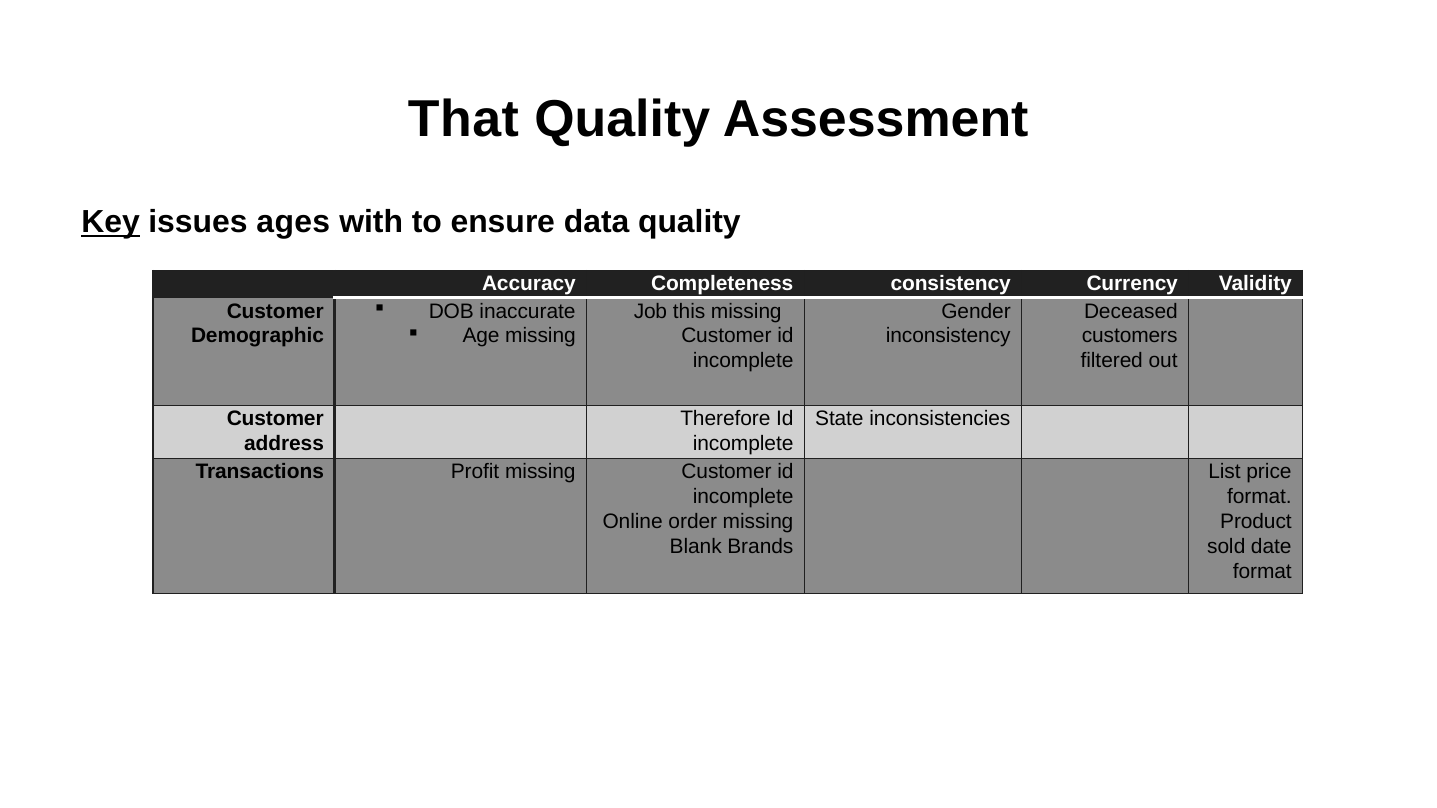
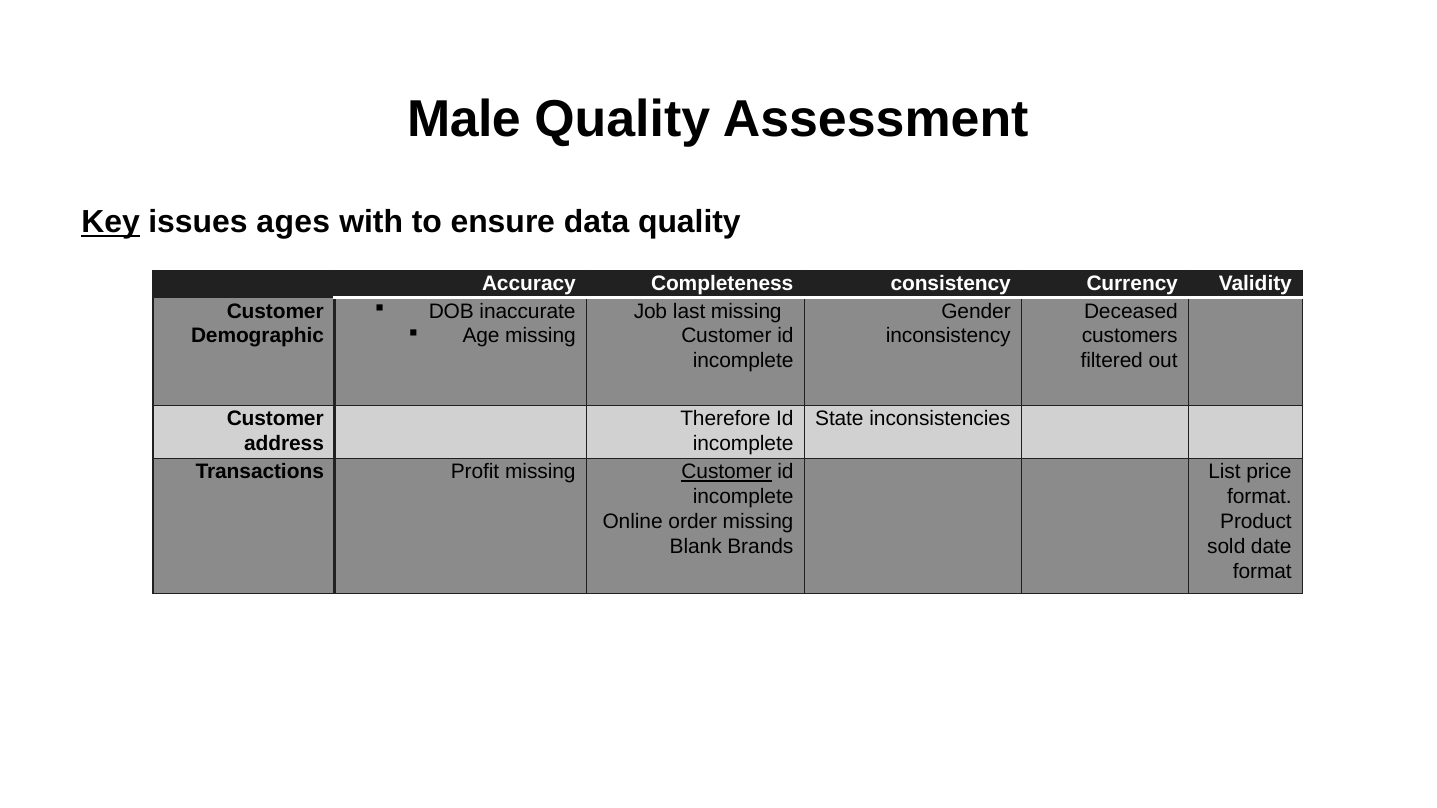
That: That -> Male
this: this -> last
Customer at (727, 472) underline: none -> present
